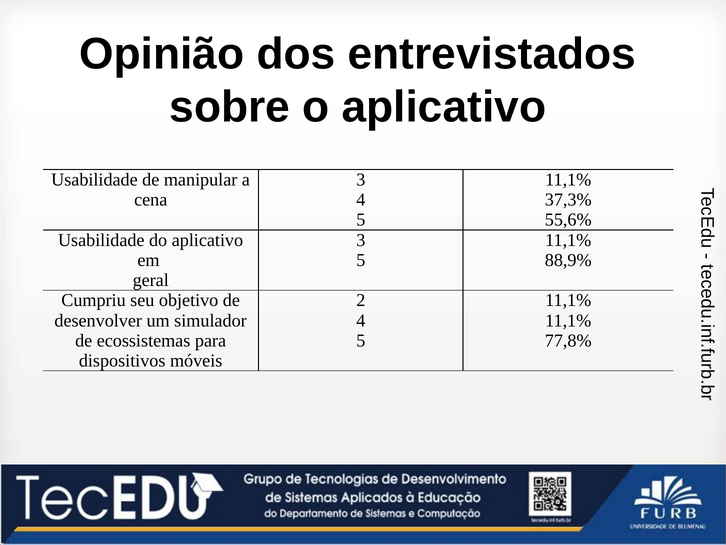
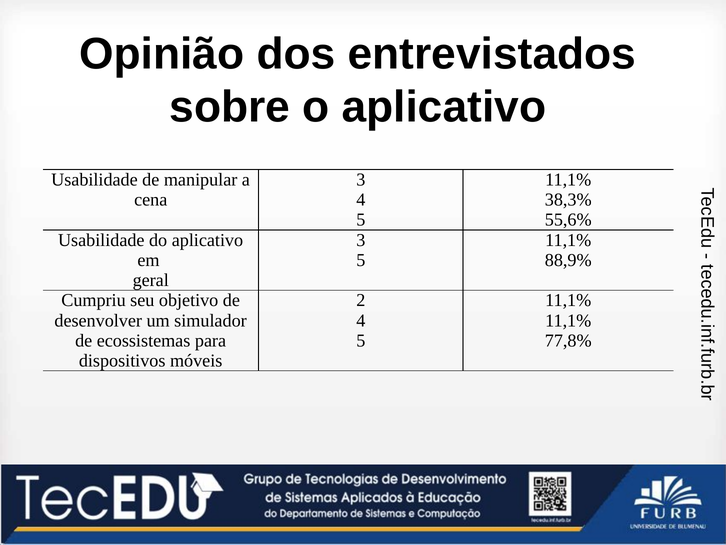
37,3%: 37,3% -> 38,3%
